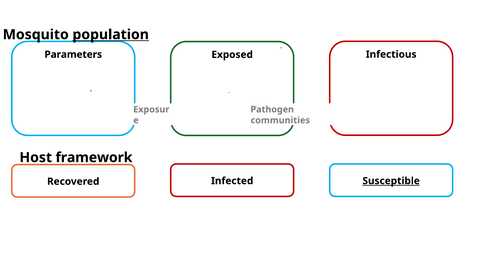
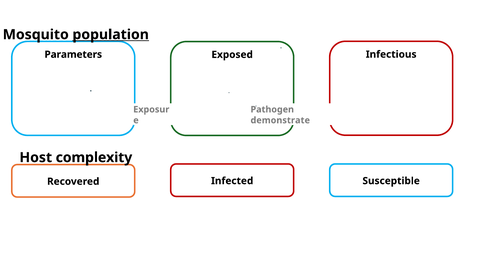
communities: communities -> demonstrate
framework: framework -> complexity
Susceptible underline: present -> none
